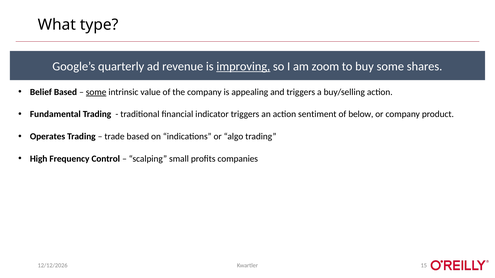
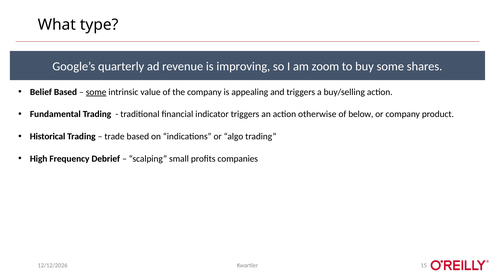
improving underline: present -> none
sentiment: sentiment -> otherwise
Operates: Operates -> Historical
Control: Control -> Debrief
